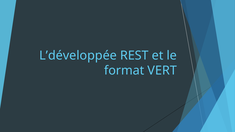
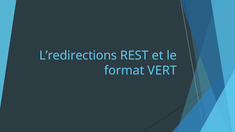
L’développée: L’développée -> L’redirections
